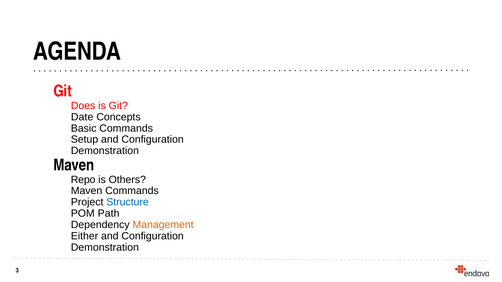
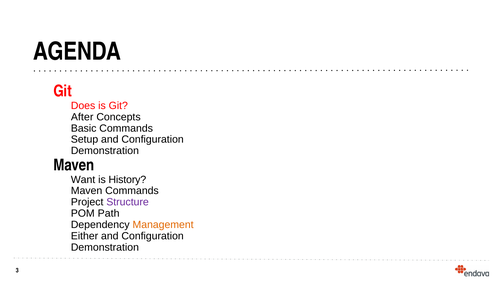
Date: Date -> After
Repo: Repo -> Want
Others: Others -> History
Structure colour: blue -> purple
